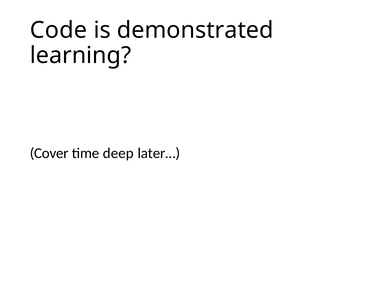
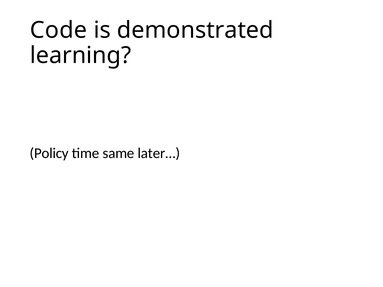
Cover: Cover -> Policy
deep: deep -> same
